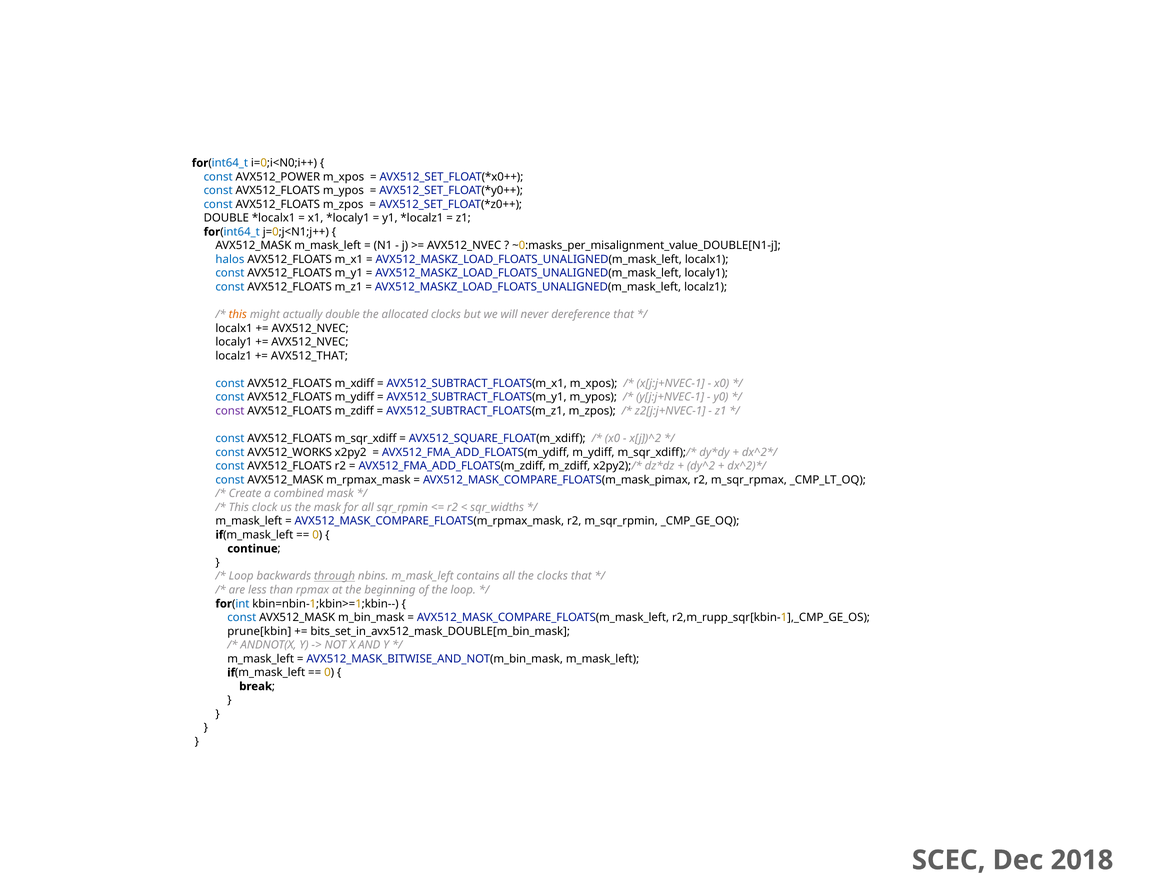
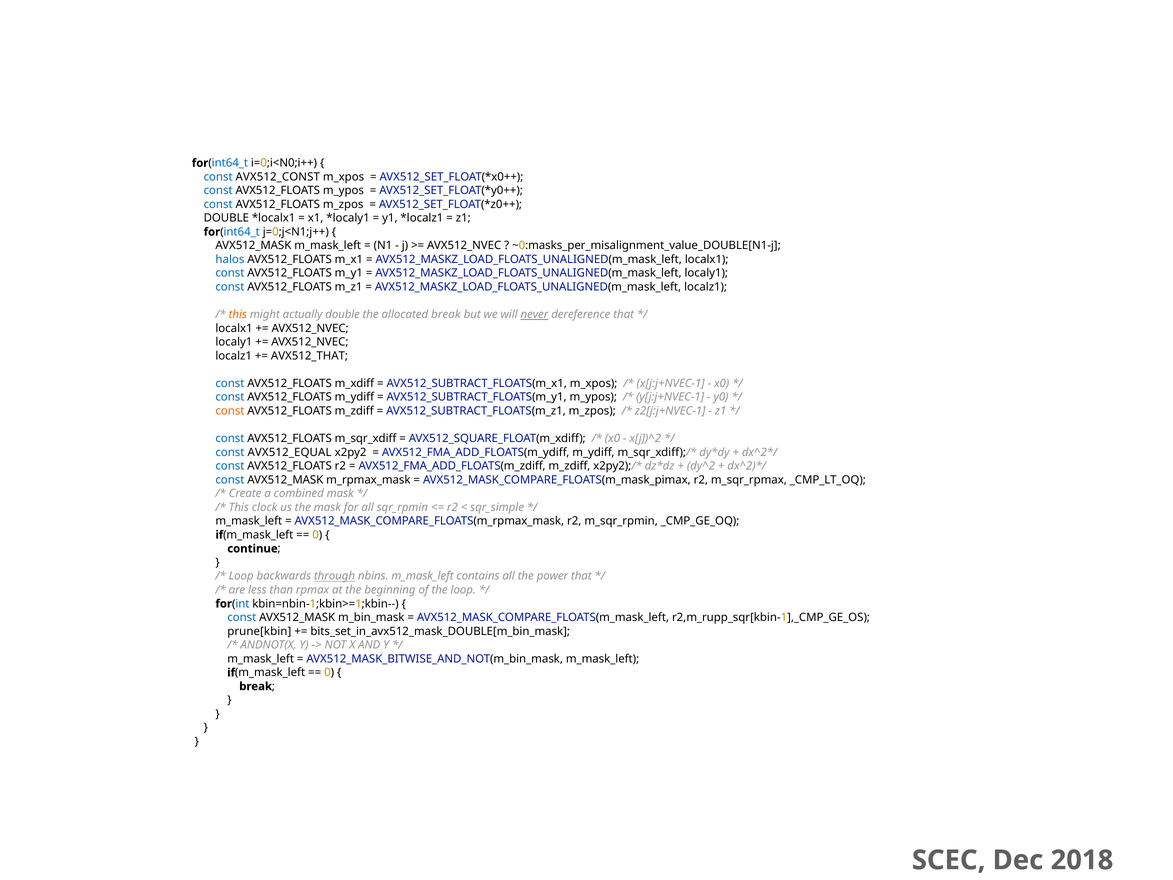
AVX512_POWER: AVX512_POWER -> AVX512_CONST
allocated clocks: clocks -> break
never underline: none -> present
const at (230, 411) colour: purple -> orange
AVX512_WORKS: AVX512_WORKS -> AVX512_EQUAL
sqr_widths: sqr_widths -> sqr_simple
the clocks: clocks -> power
